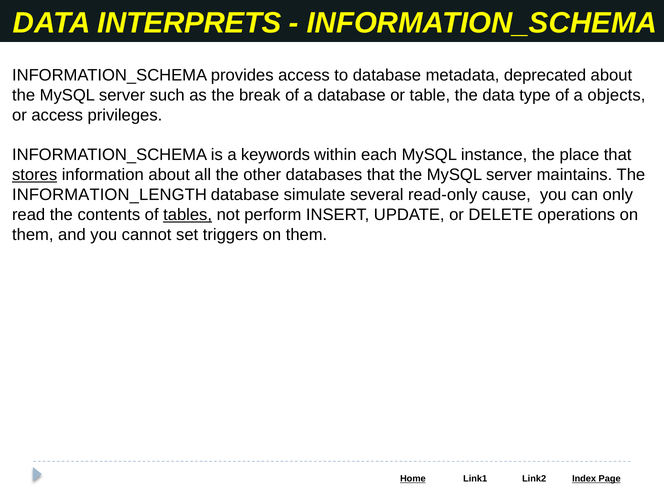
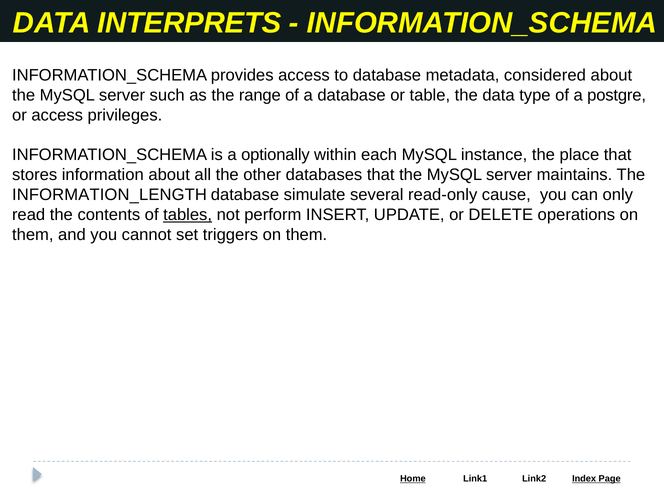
deprecated: deprecated -> considered
break: break -> range
objects: objects -> postgre
keywords: keywords -> optionally
stores underline: present -> none
